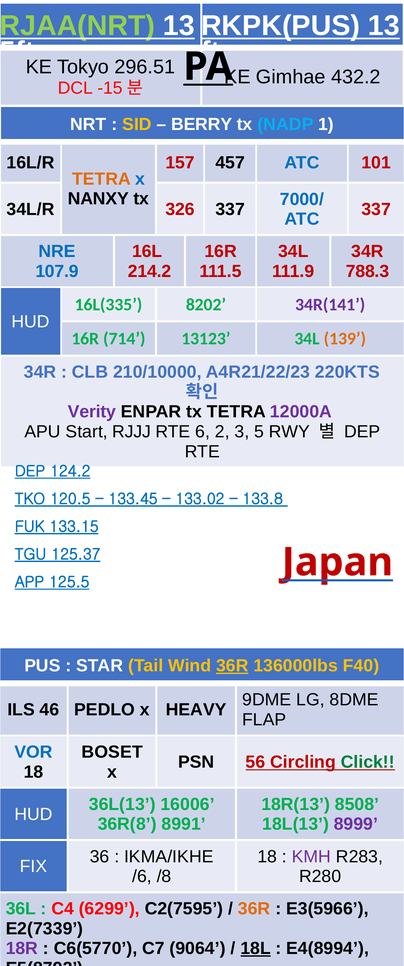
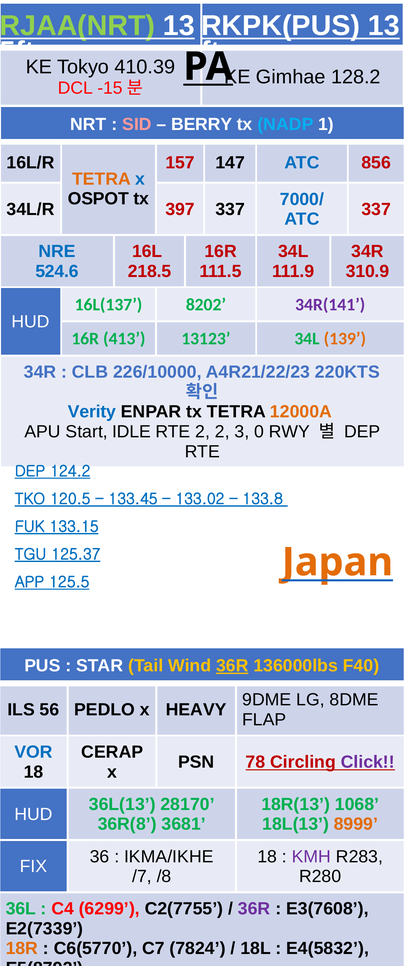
296.51: 296.51 -> 410.39
432.2: 432.2 -> 128.2
SID colour: yellow -> pink
457: 457 -> 147
101: 101 -> 856
NANXY: NANXY -> OSPOT
326: 326 -> 397
107.9: 107.9 -> 524.6
214.2: 214.2 -> 218.5
788.3: 788.3 -> 310.9
16L(335: 16L(335 -> 16L(137
714: 714 -> 413
210/10000: 210/10000 -> 226/10000
Verity colour: purple -> blue
12000A colour: purple -> orange
RJJJ: RJJJ -> IDLE
RTE 6: 6 -> 2
5: 5 -> 0
Japan colour: red -> orange
46: 46 -> 56
BOSET: BOSET -> CERAP
56: 56 -> 78
Click colour: green -> purple
16006: 16006 -> 28170
8508: 8508 -> 1068
8991: 8991 -> 3681
8999 colour: purple -> orange
/6: /6 -> /7
C2(7595: C2(7595 -> C2(7755
36R at (254, 909) colour: orange -> purple
E3(5966: E3(5966 -> E3(7608
18R colour: purple -> orange
9064: 9064 -> 7824
18L underline: present -> none
E4(8994: E4(8994 -> E4(5832
